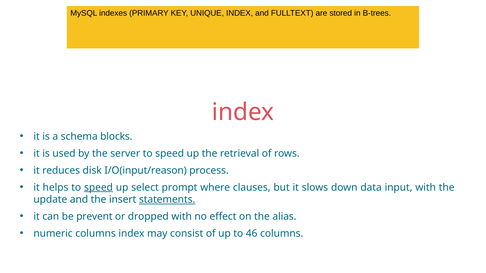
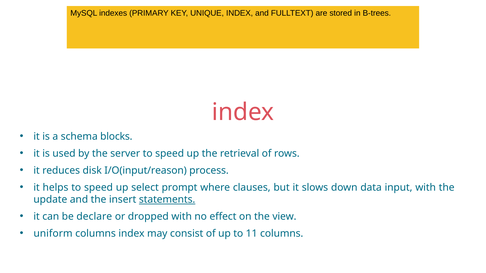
speed at (98, 188) underline: present -> none
prevent: prevent -> declare
alias: alias -> view
numeric: numeric -> uniform
46: 46 -> 11
